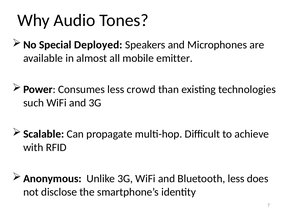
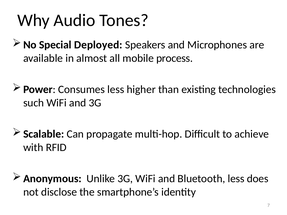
emitter: emitter -> process
crowd: crowd -> higher
